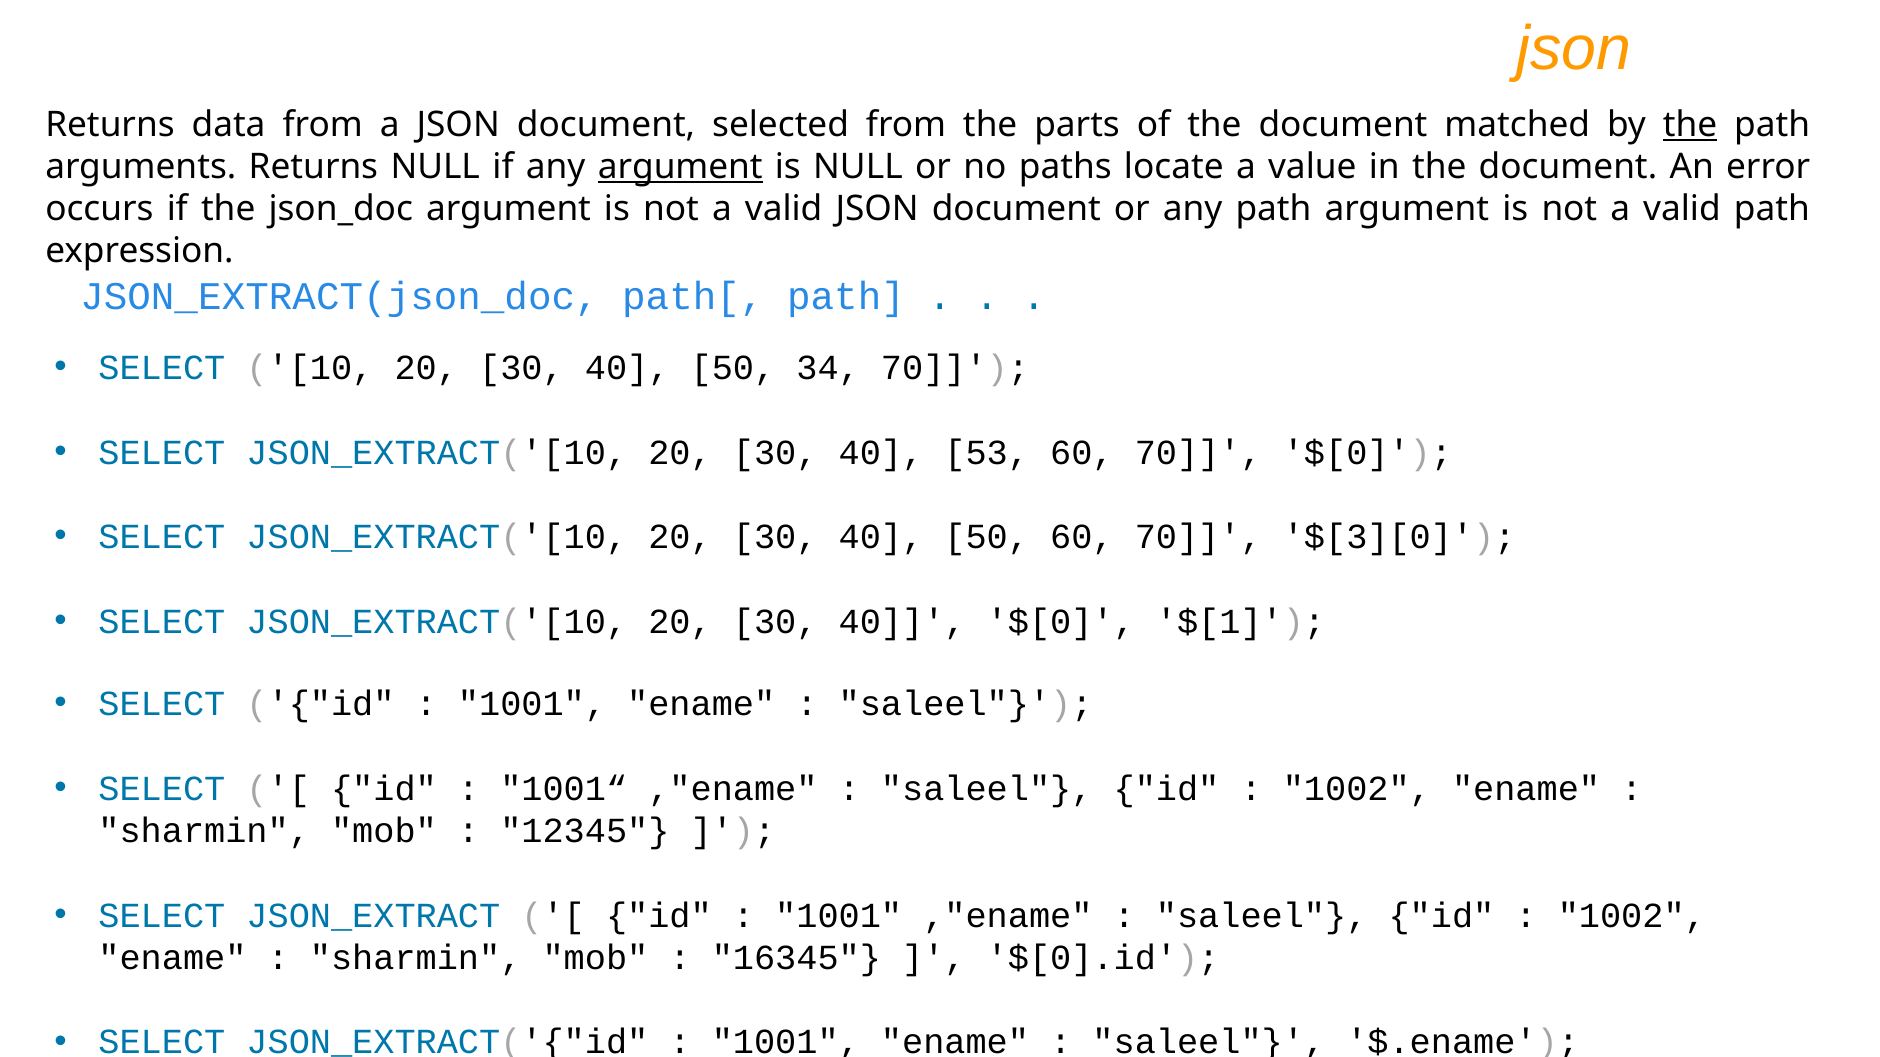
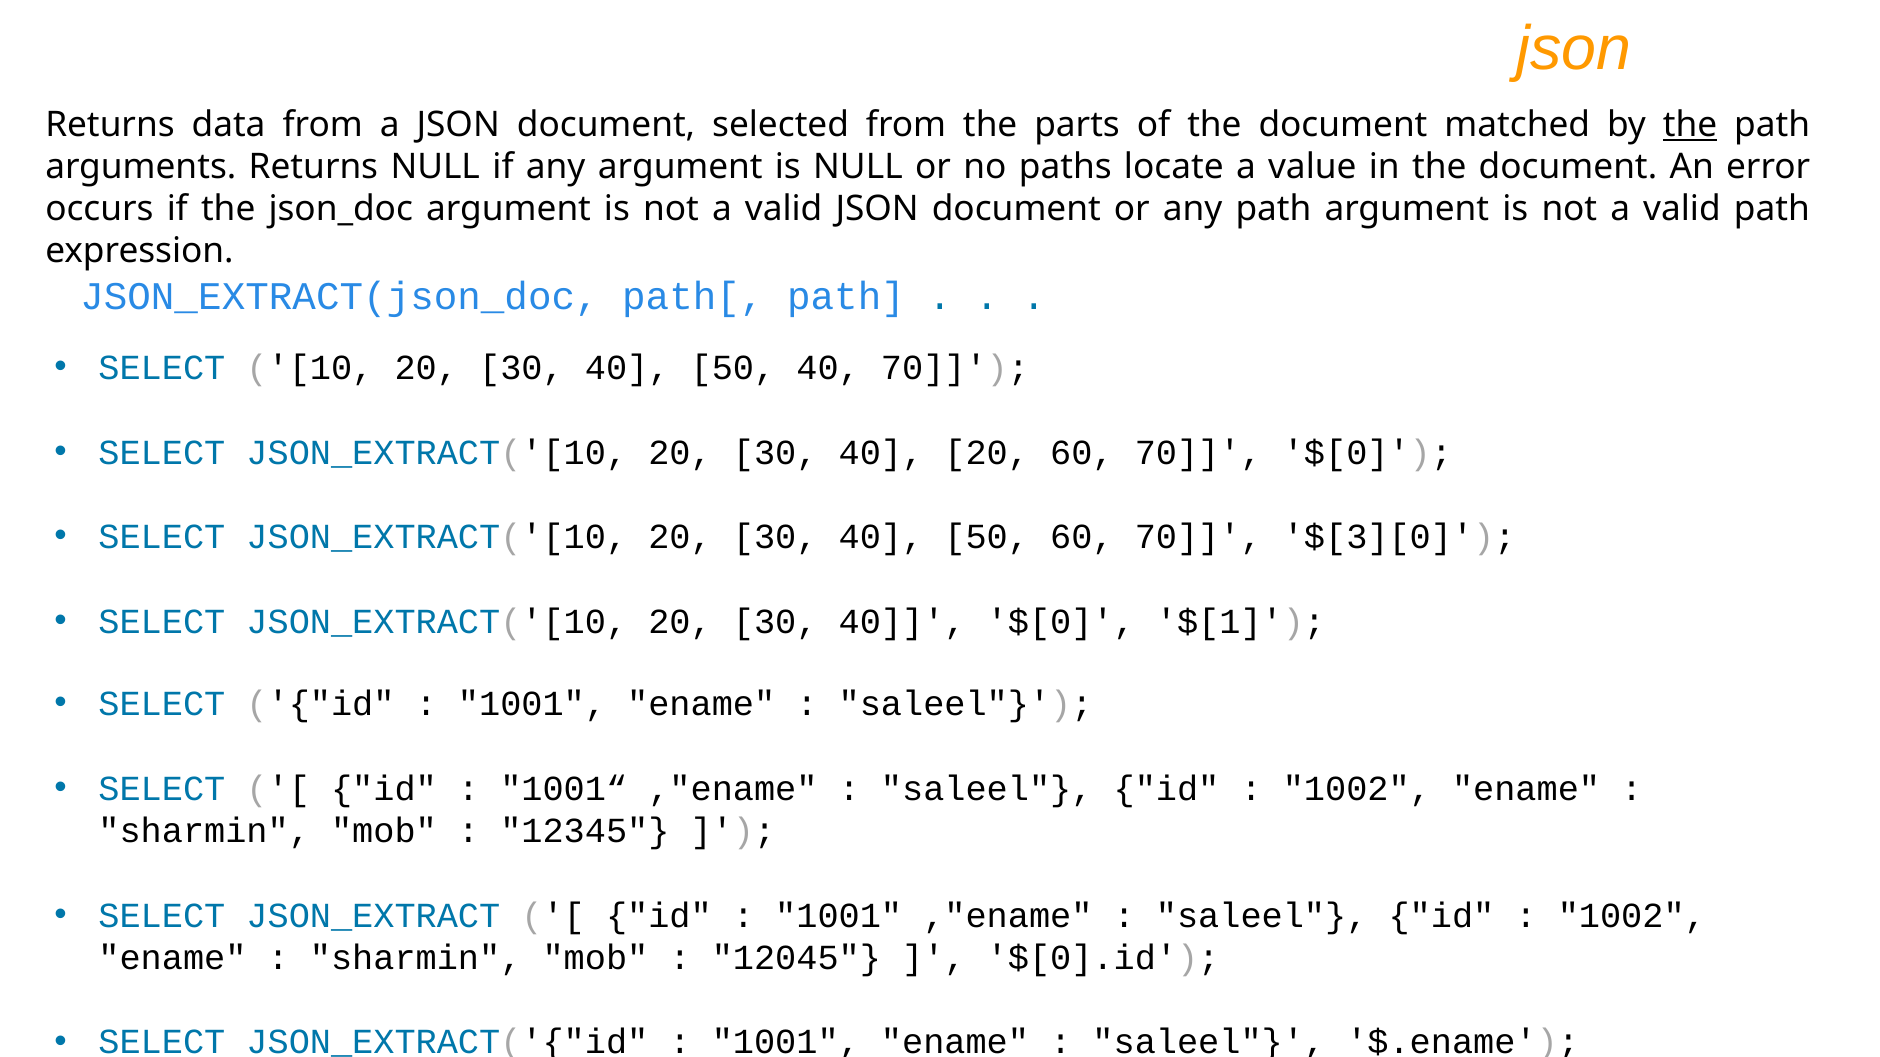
argument at (680, 167) underline: present -> none
50 34: 34 -> 40
40 53: 53 -> 20
16345: 16345 -> 12045
